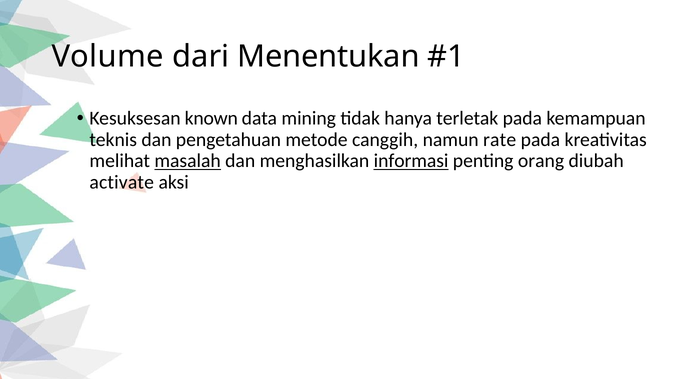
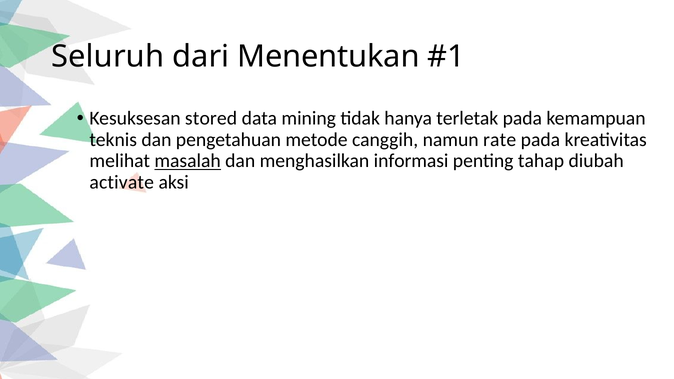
Volume: Volume -> Seluruh
known: known -> stored
informasi underline: present -> none
orang: orang -> tahap
